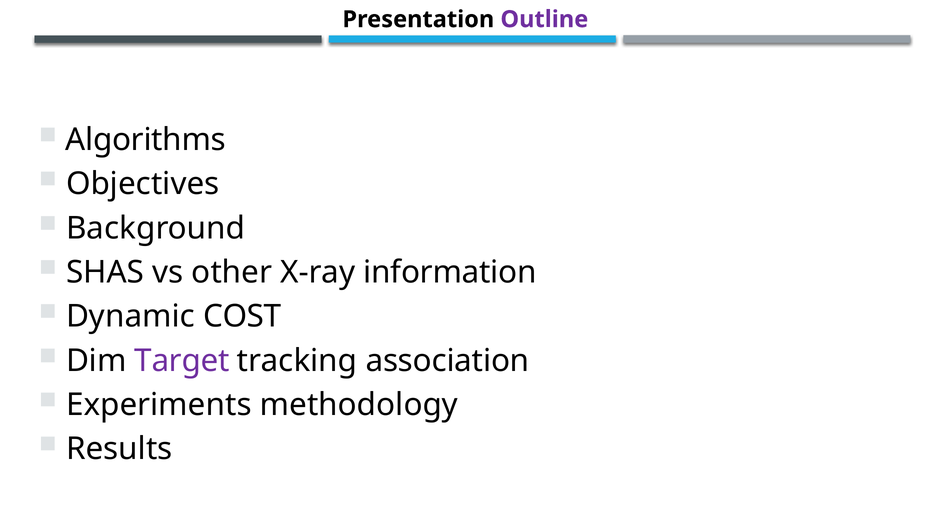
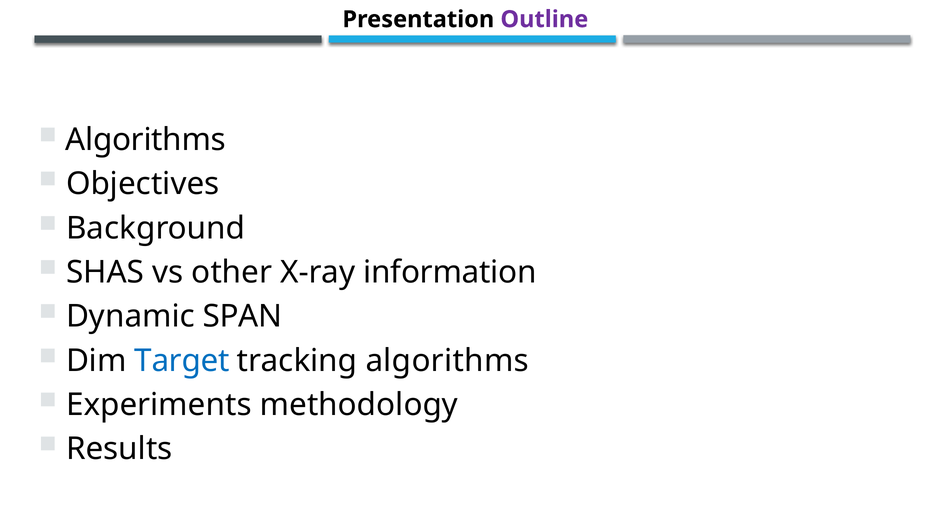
COST: COST -> SPAN
Target colour: purple -> blue
tracking association: association -> algorithms
